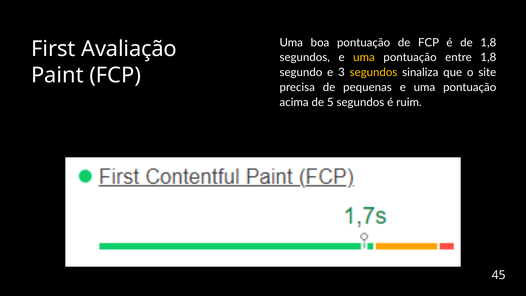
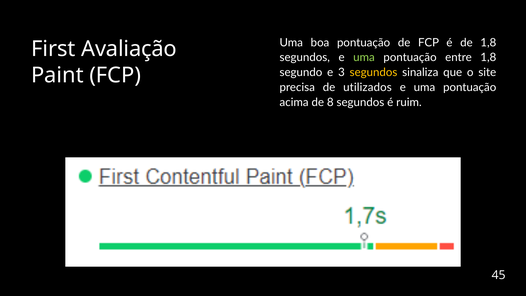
uma at (364, 57) colour: yellow -> light green
pequenas: pequenas -> utilizados
5: 5 -> 8
